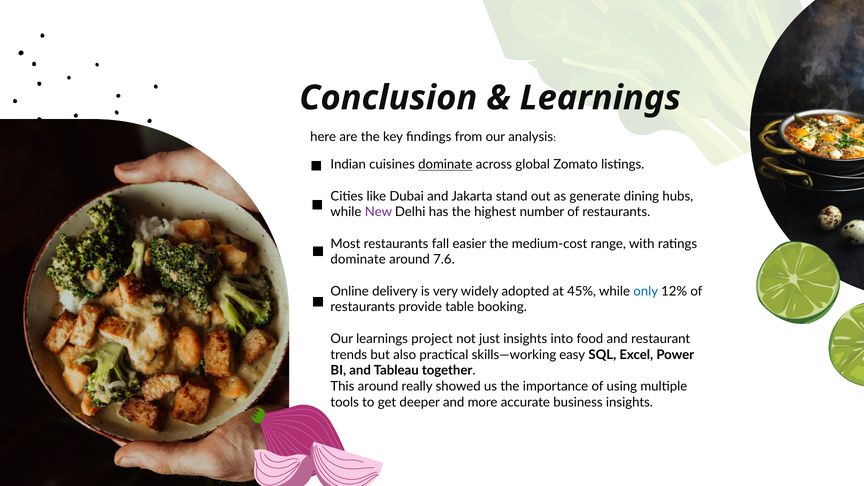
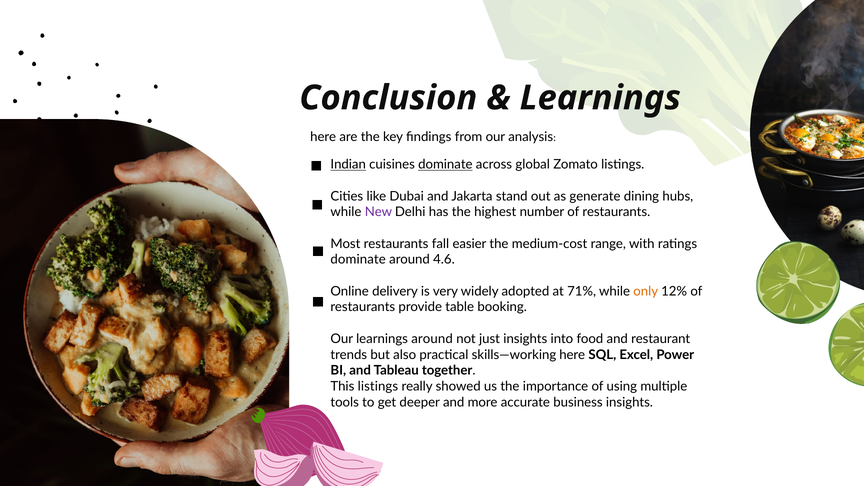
Indian underline: none -> present
7.6: 7.6 -> 4.6
45%: 45% -> 71%
only colour: blue -> orange
learnings project: project -> around
skills—working easy: easy -> here
This around: around -> listings
